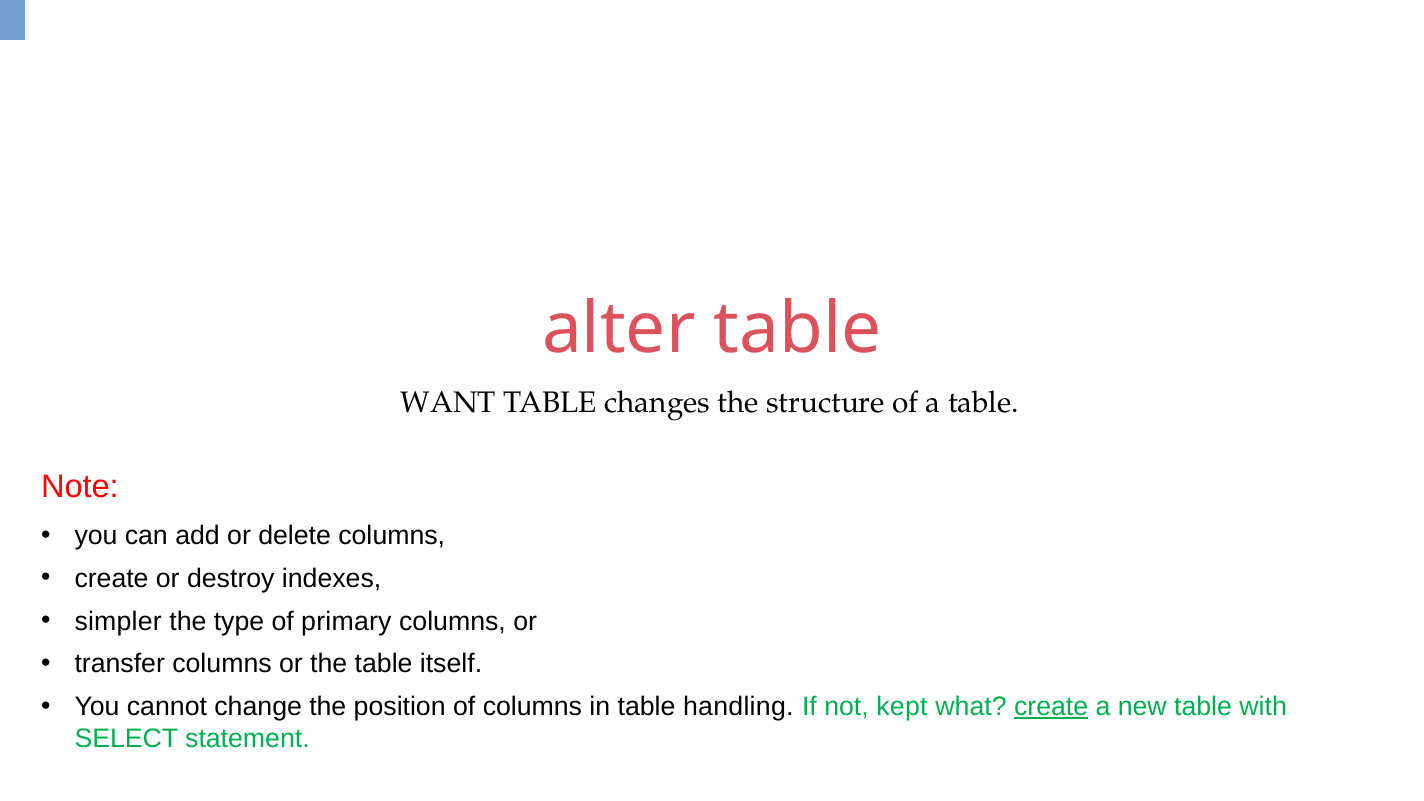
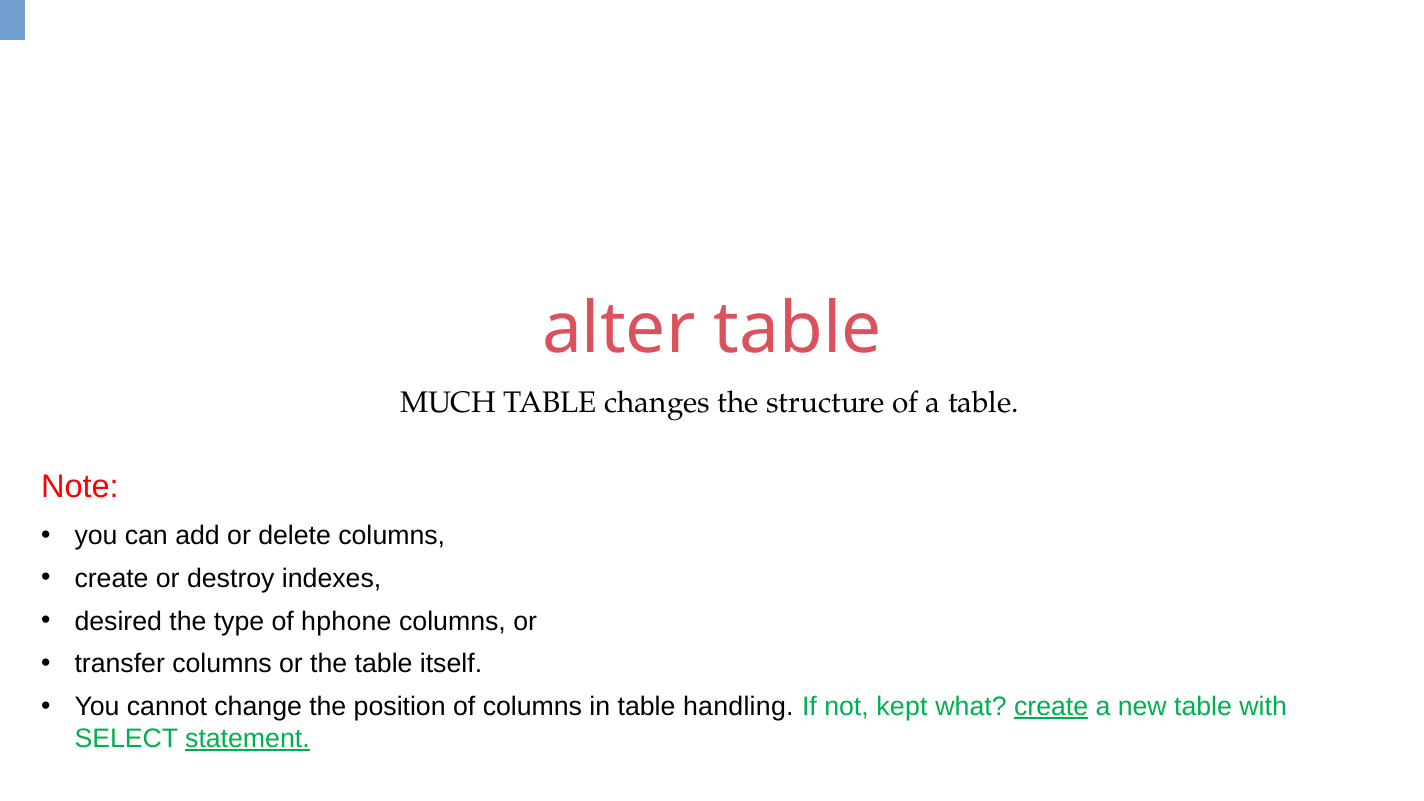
WANT: WANT -> MUCH
simpler: simpler -> desired
primary: primary -> hphone
statement underline: none -> present
